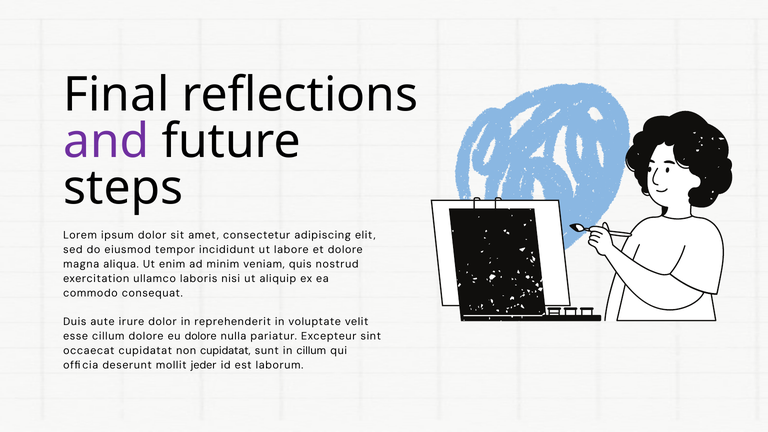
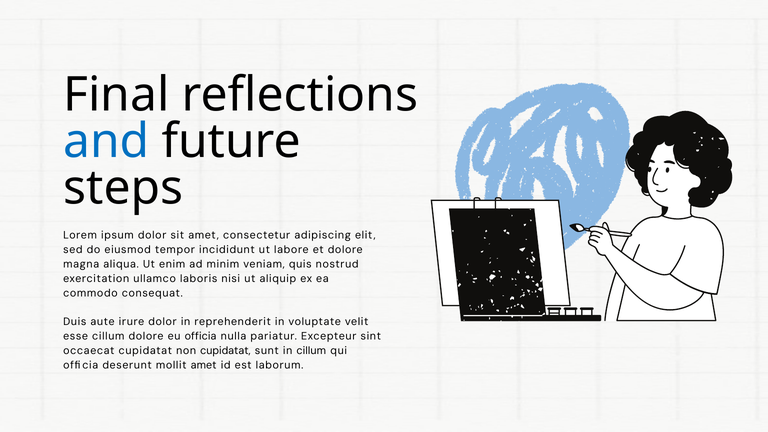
and colour: purple -> blue
eu dolore: dolore -> officia
mollit jeder: jeder -> amet
